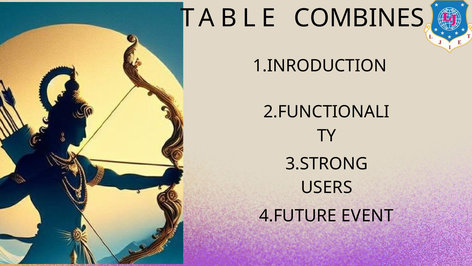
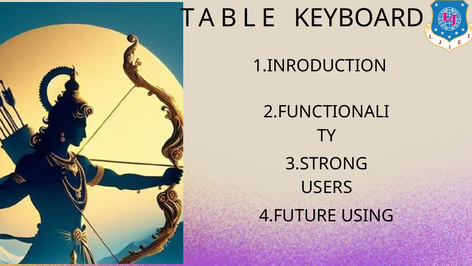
COMBINES: COMBINES -> KEYBOARD
EVENT: EVENT -> USING
